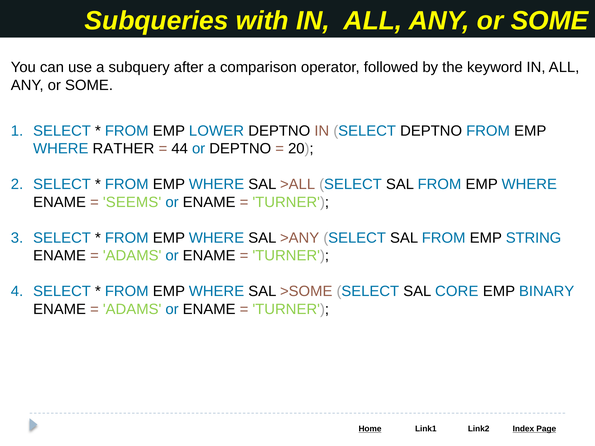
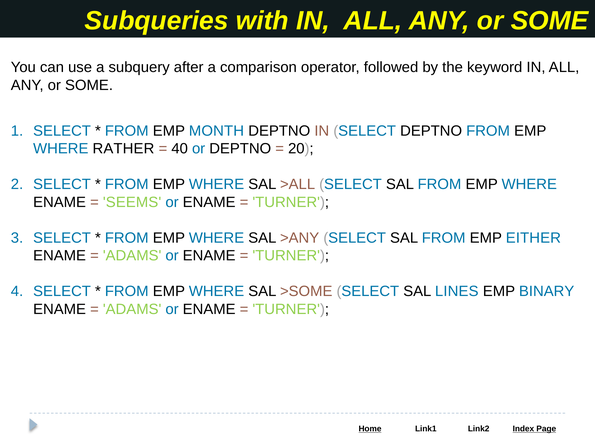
LOWER: LOWER -> MONTH
44: 44 -> 40
STRING: STRING -> EITHER
CORE: CORE -> LINES
